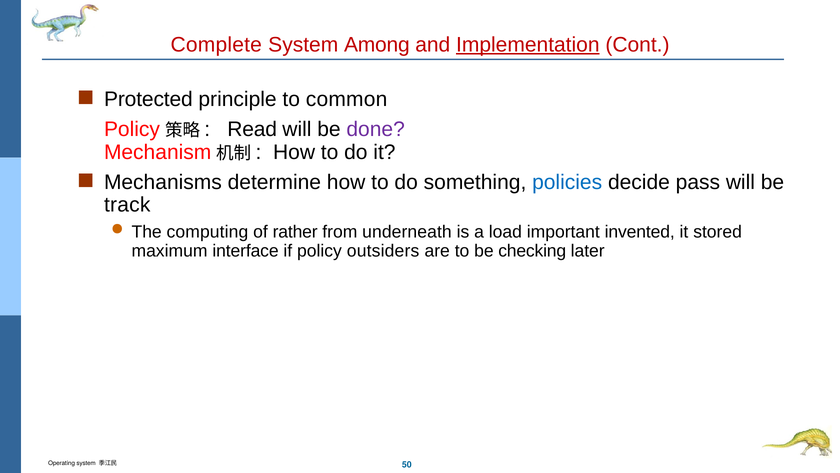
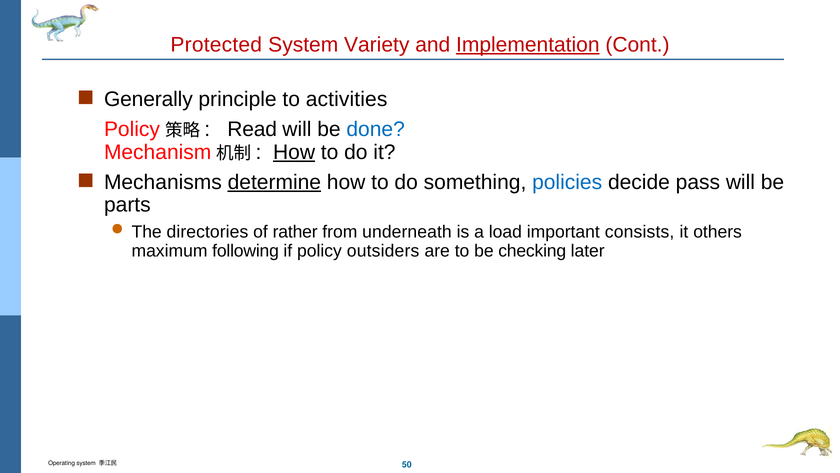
Complete: Complete -> Protected
Among: Among -> Variety
Protected: Protected -> Generally
common: common -> activities
done colour: purple -> blue
How at (294, 152) underline: none -> present
determine underline: none -> present
track: track -> parts
computing: computing -> directories
invented: invented -> consists
stored: stored -> others
interface: interface -> following
